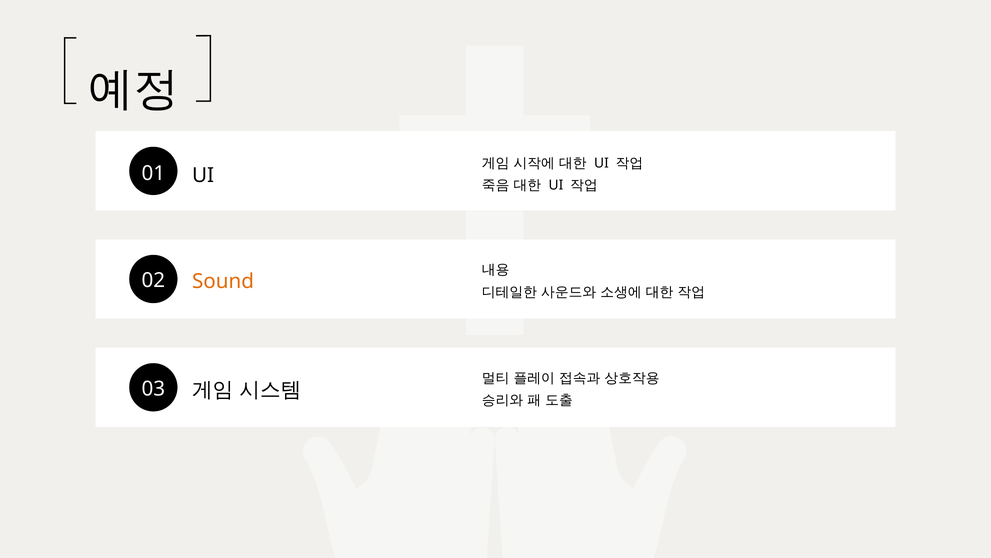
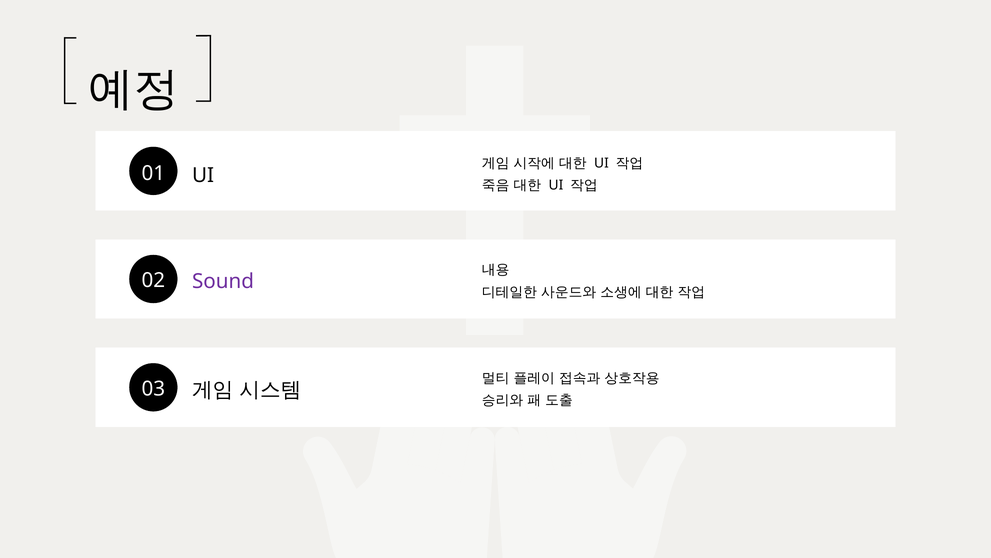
Sound colour: orange -> purple
